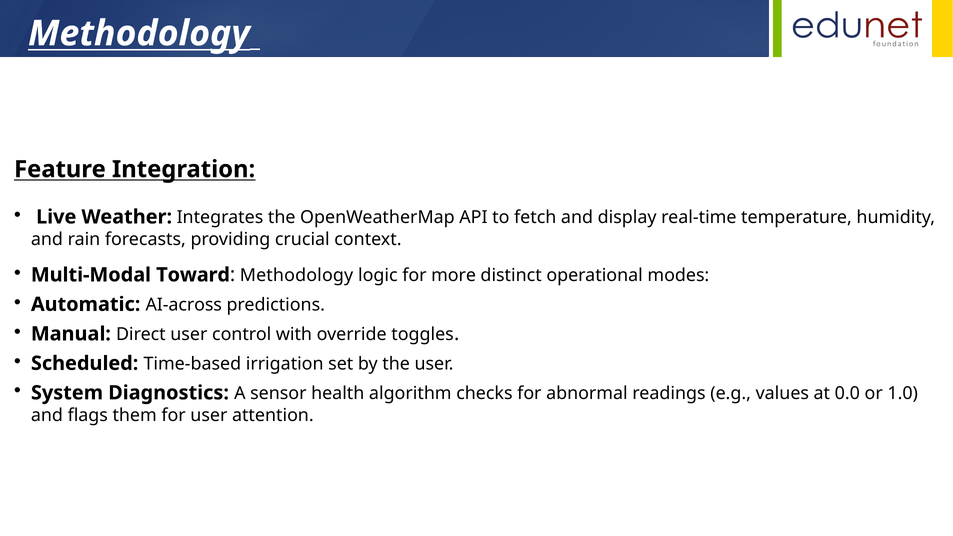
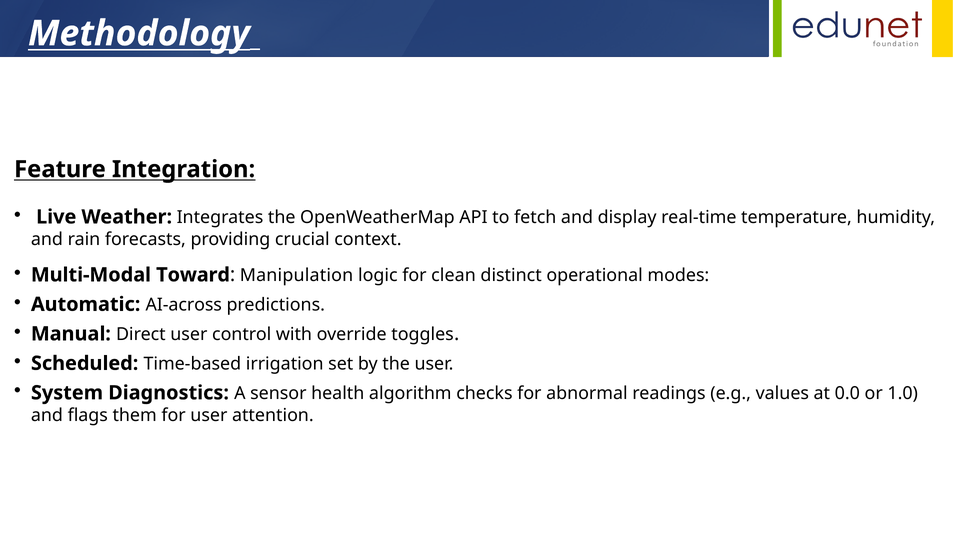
Methodology at (297, 276): Methodology -> Manipulation
more: more -> clean
